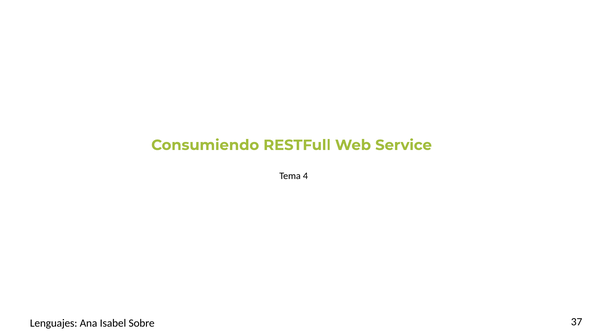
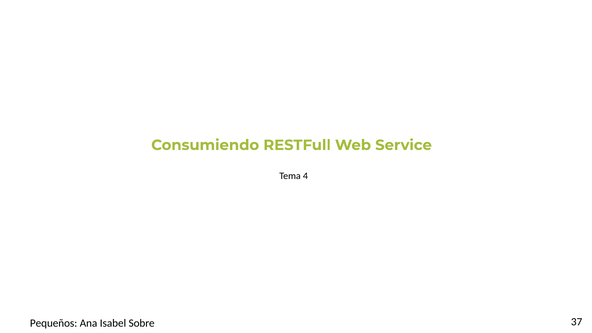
Lenguajes: Lenguajes -> Pequeños
